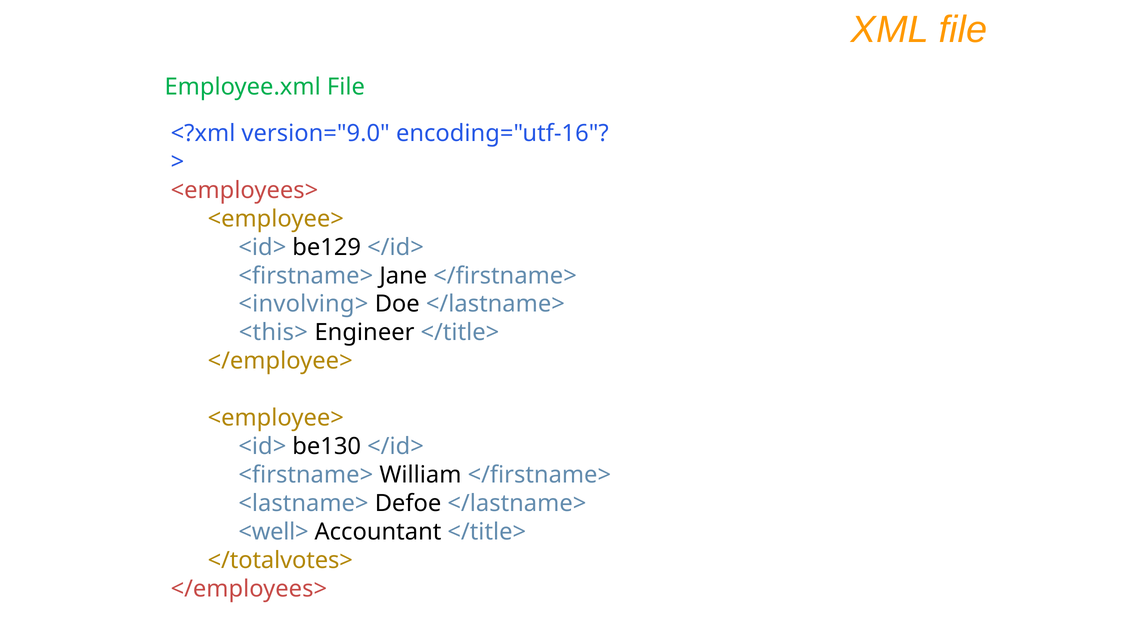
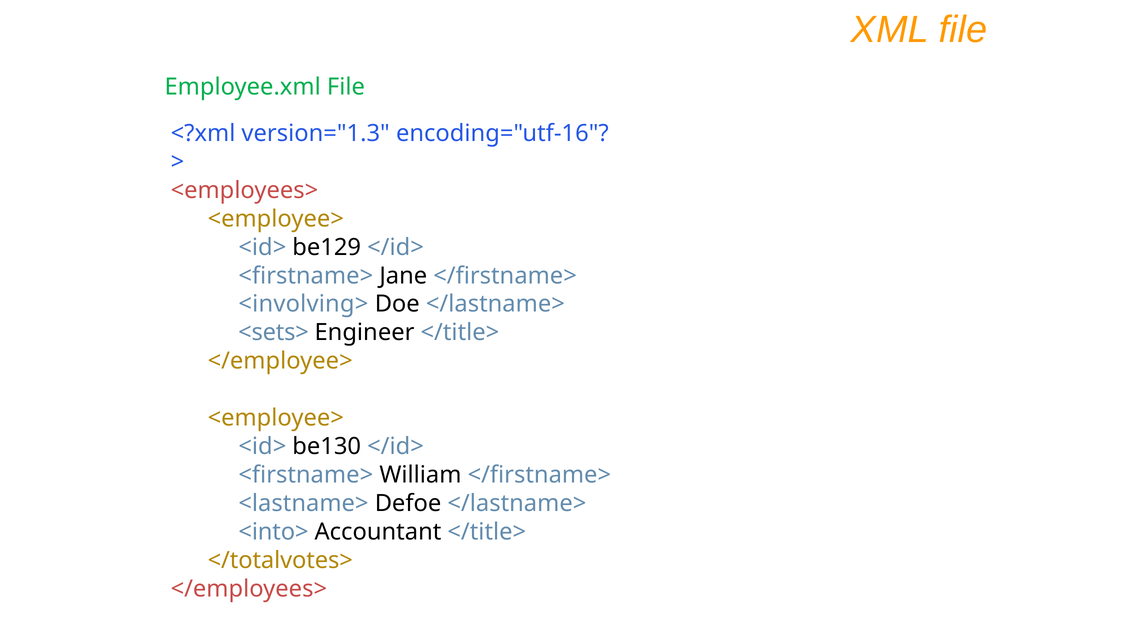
version="9.0: version="9.0 -> version="1.3
<this>: <this> -> <sets>
<well>: <well> -> <into>
